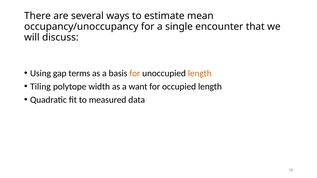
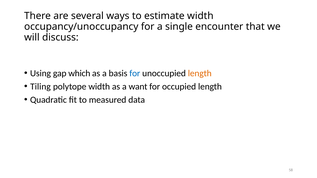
estimate mean: mean -> width
terms: terms -> which
for at (135, 73) colour: orange -> blue
